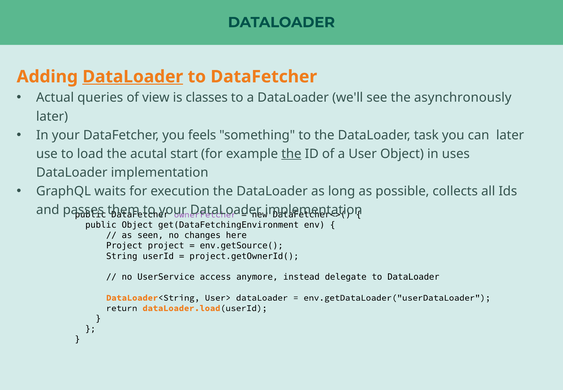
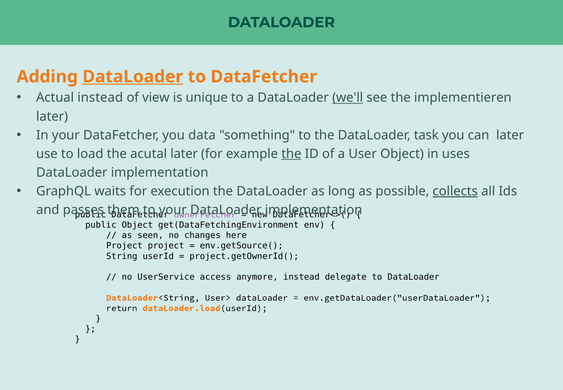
Actual queries: queries -> instead
classes: classes -> unique
we'll underline: none -> present
asynchronously: asynchronously -> implementieren
feels: feels -> data
acutal start: start -> later
collects underline: none -> present
